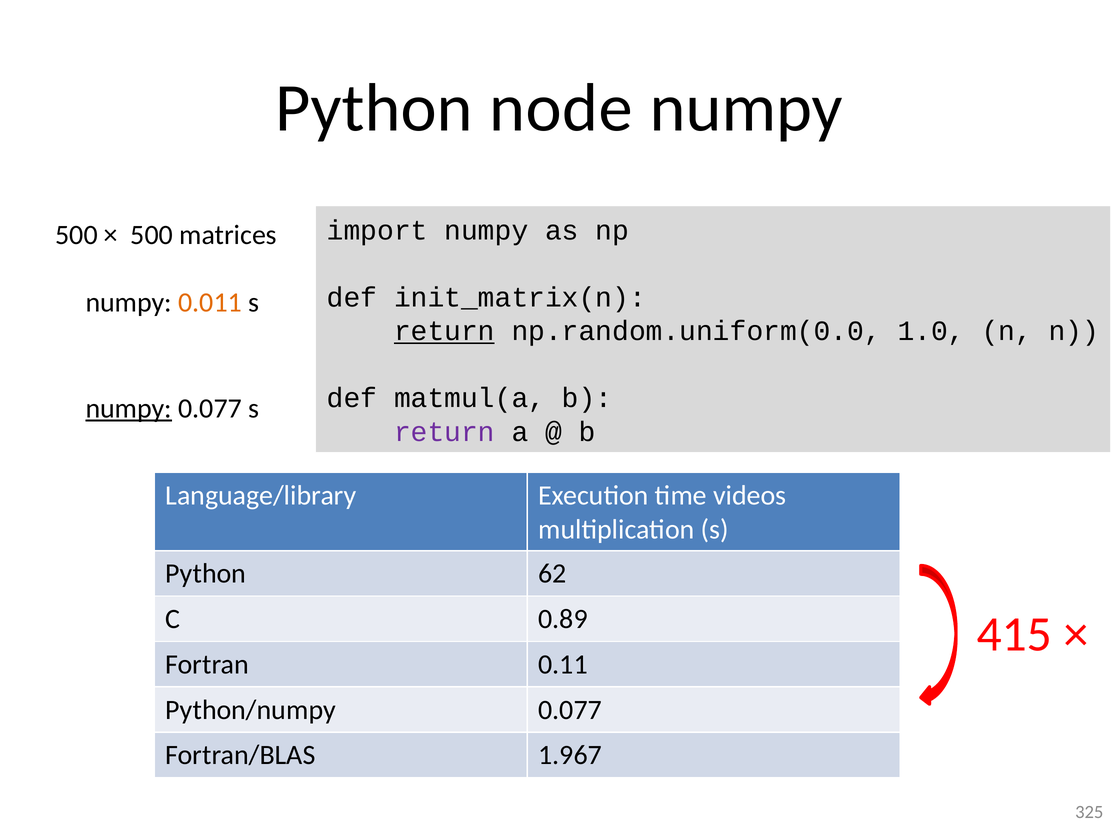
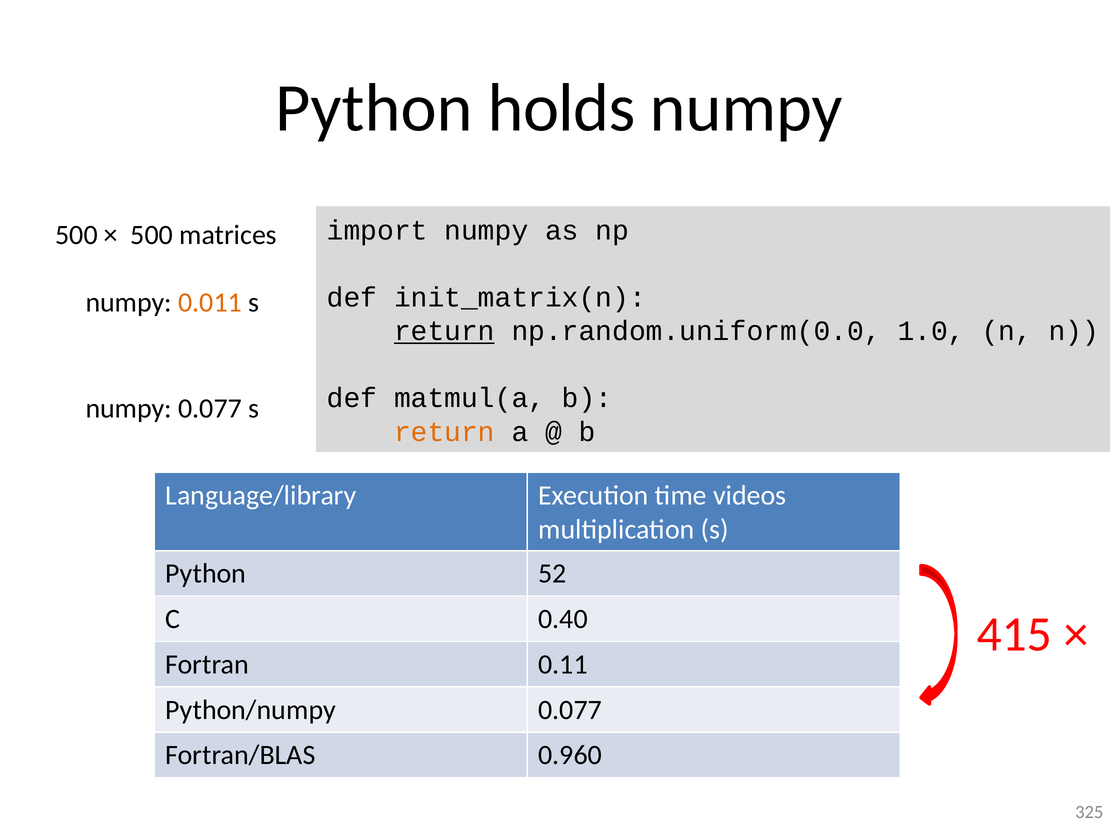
node: node -> holds
numpy at (129, 409) underline: present -> none
return at (444, 432) colour: purple -> orange
62: 62 -> 52
0.89: 0.89 -> 0.40
1.967: 1.967 -> 0.960
